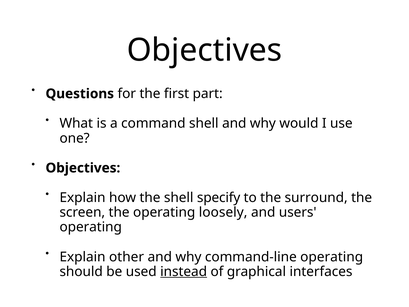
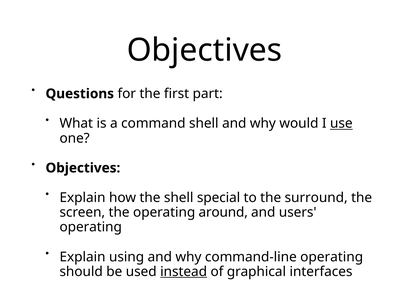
use underline: none -> present
specify: specify -> special
loosely: loosely -> around
other: other -> using
